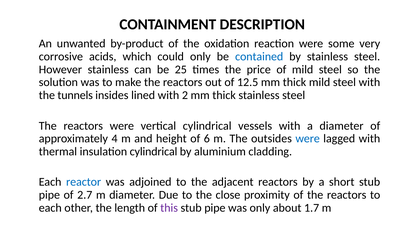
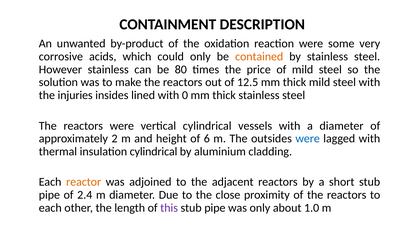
contained colour: blue -> orange
25: 25 -> 80
tunnels: tunnels -> injuries
2: 2 -> 0
4: 4 -> 2
reactor colour: blue -> orange
2.7: 2.7 -> 2.4
1.7: 1.7 -> 1.0
